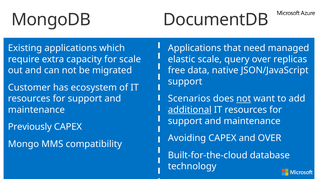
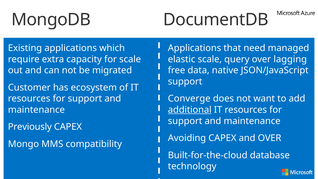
replicas: replicas -> lagging
Scenarios: Scenarios -> Converge
not at (244, 99) underline: present -> none
